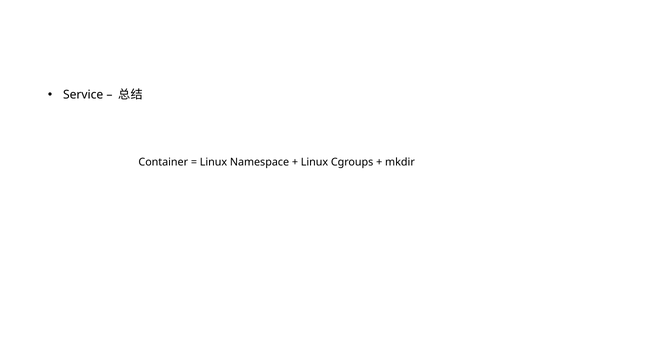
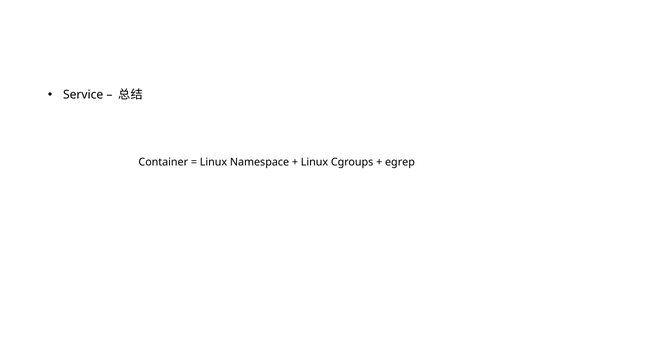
mkdir: mkdir -> egrep
